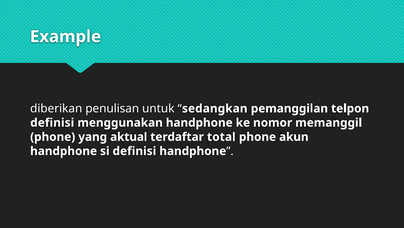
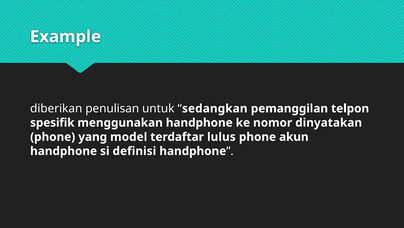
definisi at (52, 122): definisi -> spesifik
memanggil: memanggil -> dinyatakan
aktual: aktual -> model
total: total -> lulus
